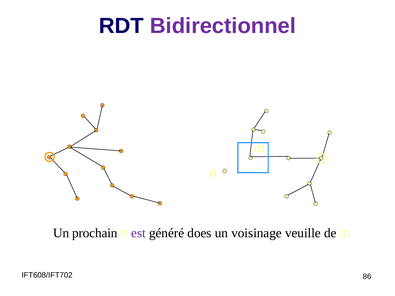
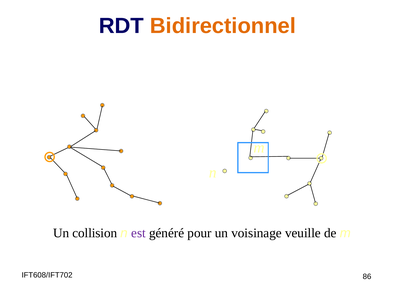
Bidirectionnel colour: purple -> orange
prochain: prochain -> collision
does: does -> pour
